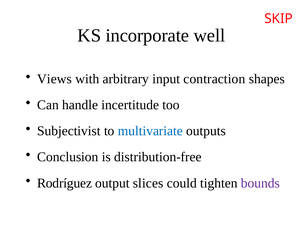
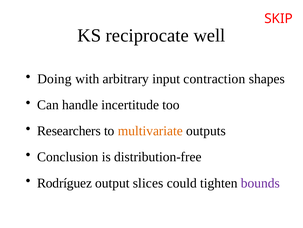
incorporate: incorporate -> reciprocate
Views: Views -> Doing
Subjectivist: Subjectivist -> Researchers
multivariate colour: blue -> orange
